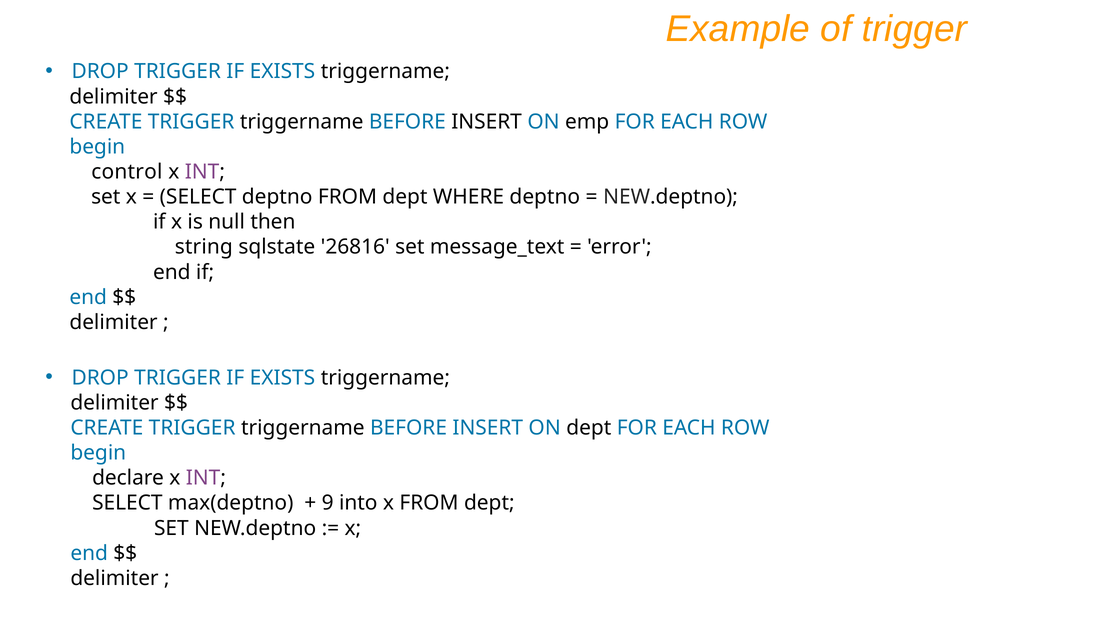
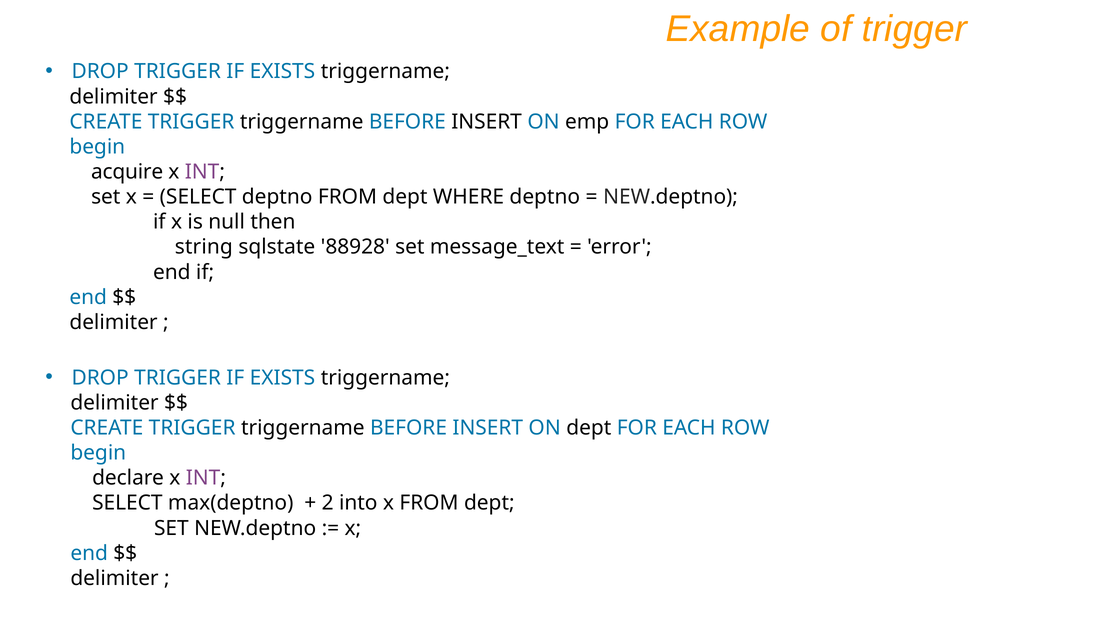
control: control -> acquire
26816: 26816 -> 88928
9: 9 -> 2
